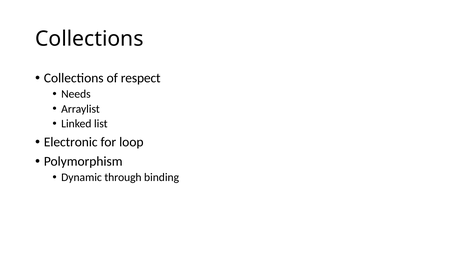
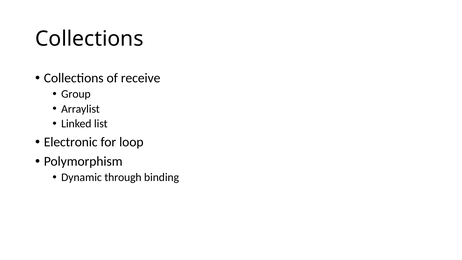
respect: respect -> receive
Needs: Needs -> Group
